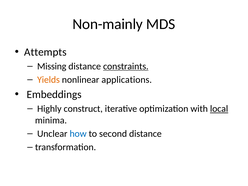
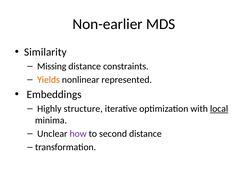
Non-mainly: Non-mainly -> Non-earlier
Attempts: Attempts -> Similarity
constraints underline: present -> none
applications: applications -> represented
construct: construct -> structure
how colour: blue -> purple
